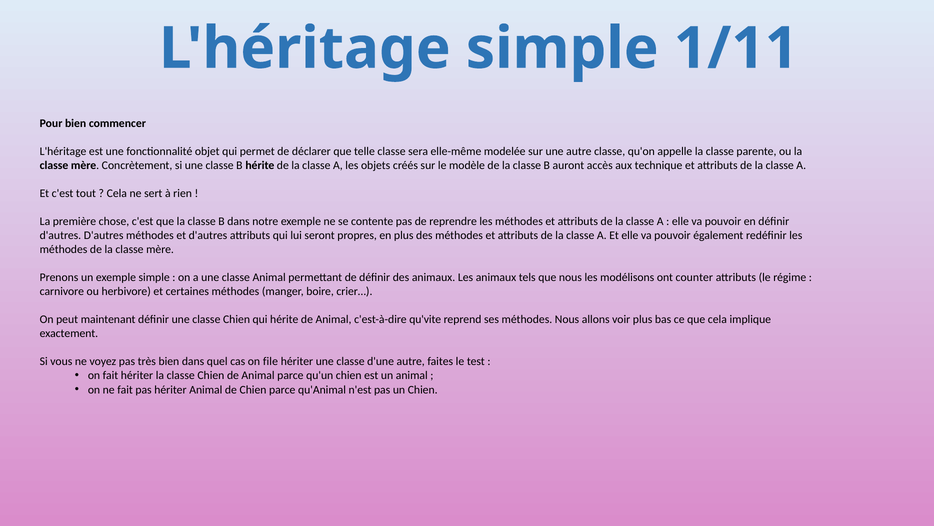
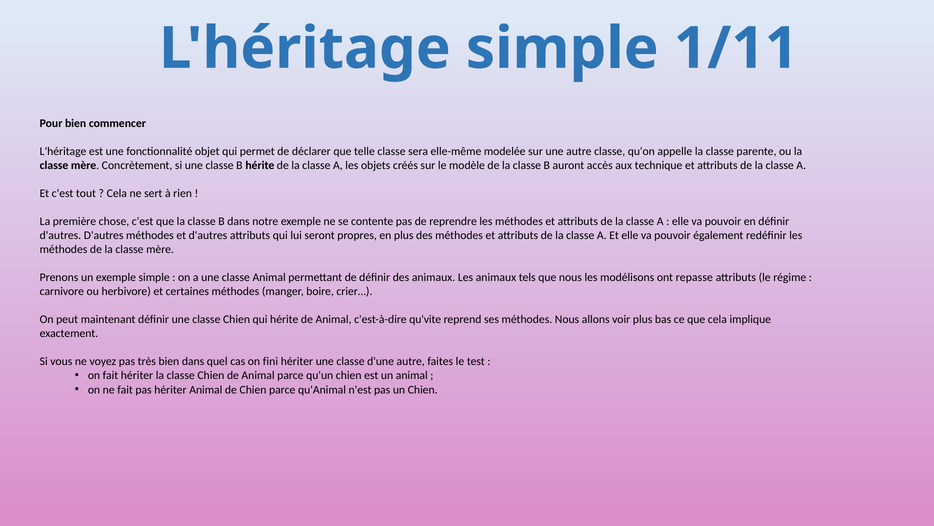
counter: counter -> repasse
file: file -> fini
